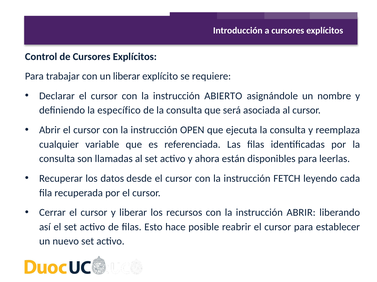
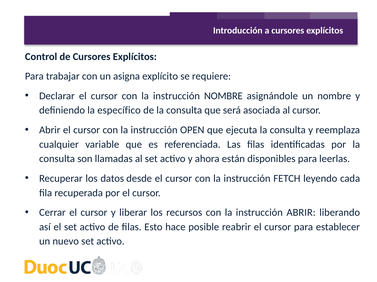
un liberar: liberar -> asigna
instrucción ABIERTO: ABIERTO -> NOMBRE
